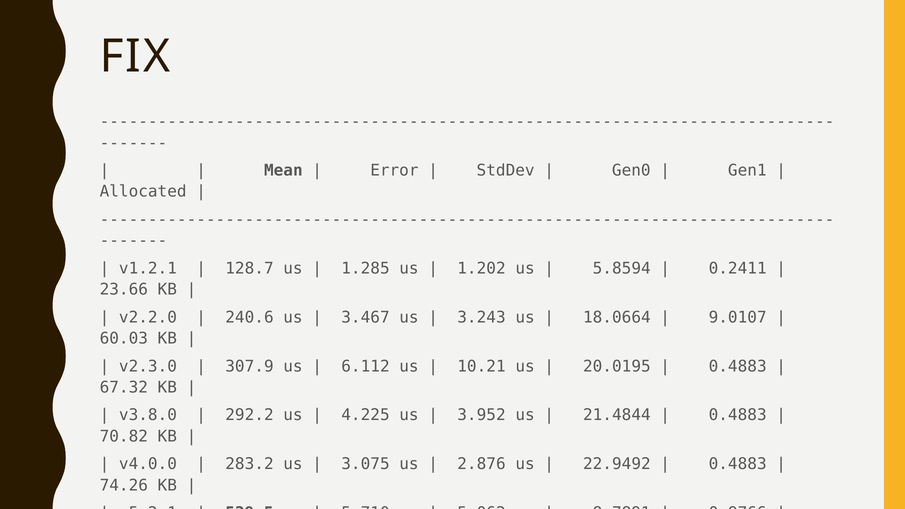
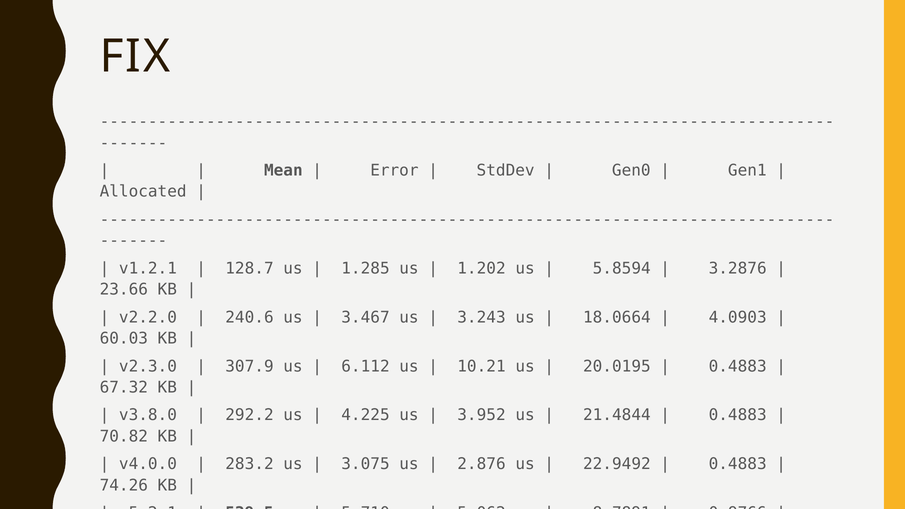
0.2411: 0.2411 -> 3.2876
9.0107: 9.0107 -> 4.0903
